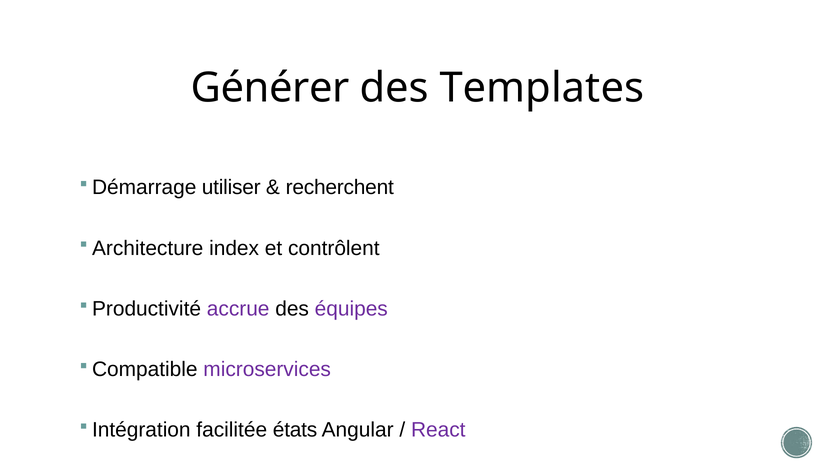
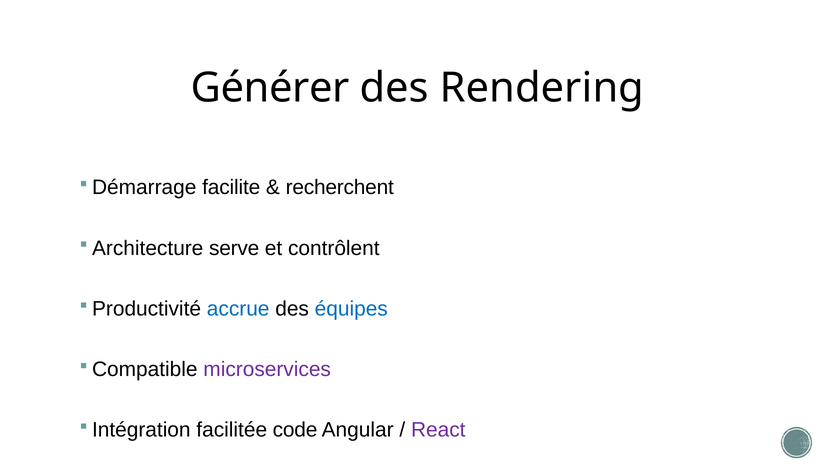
Templates: Templates -> Rendering
utiliser: utiliser -> facilite
index: index -> serve
accrue colour: purple -> blue
équipes colour: purple -> blue
états: états -> code
